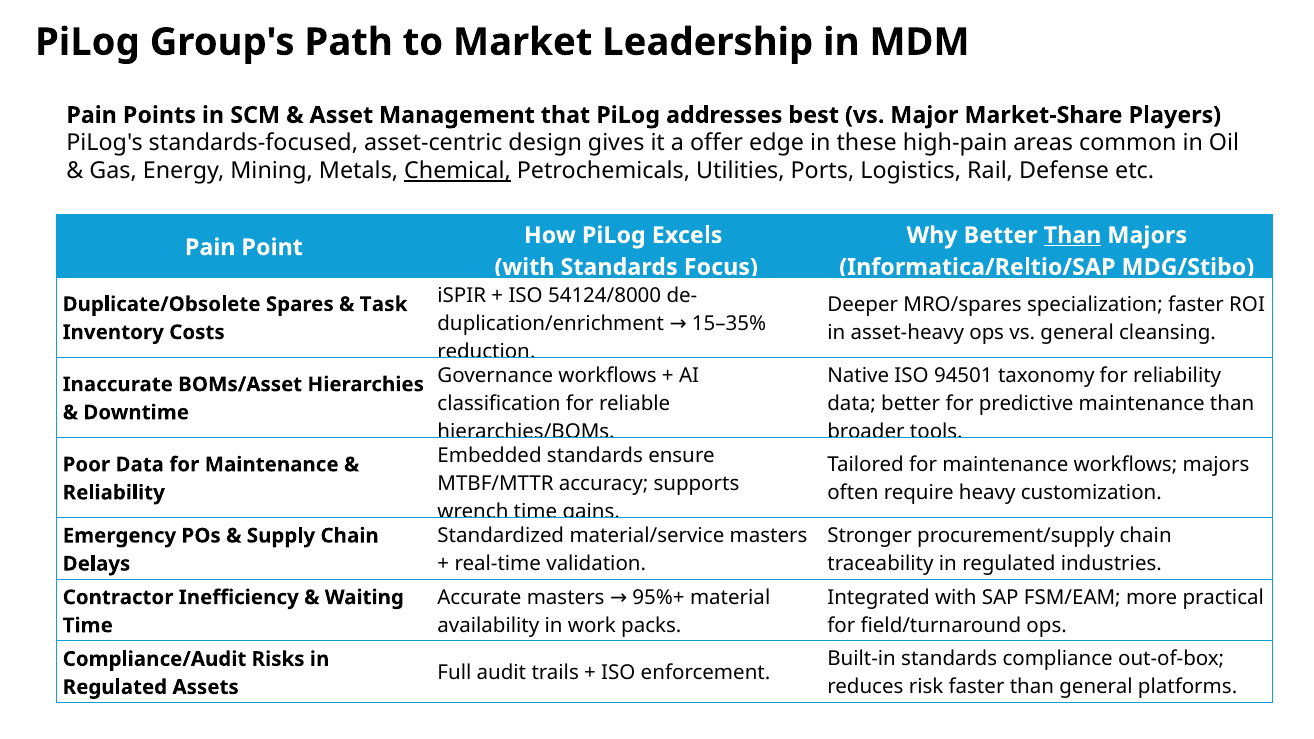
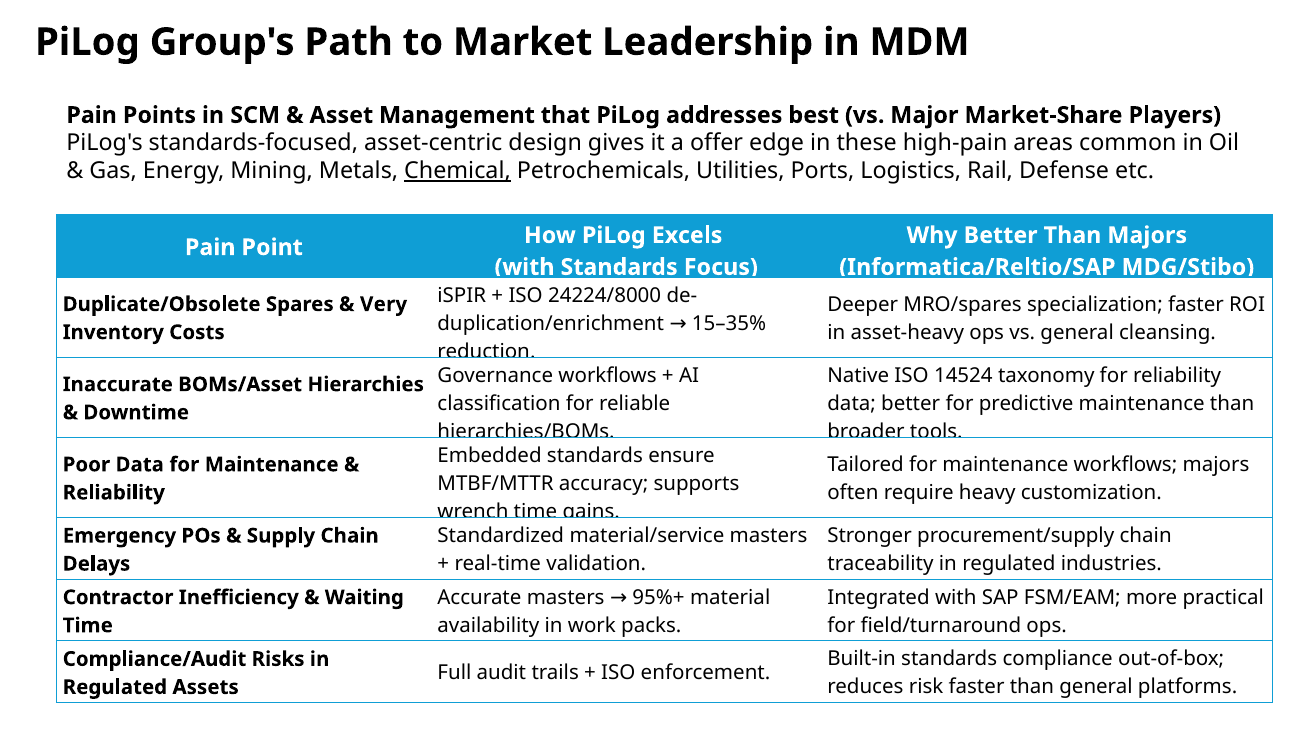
Than at (1073, 235) underline: present -> none
54124/8000: 54124/8000 -> 24224/8000
Task: Task -> Very
94501: 94501 -> 14524
